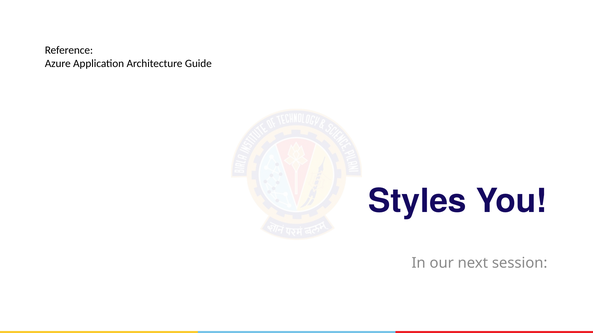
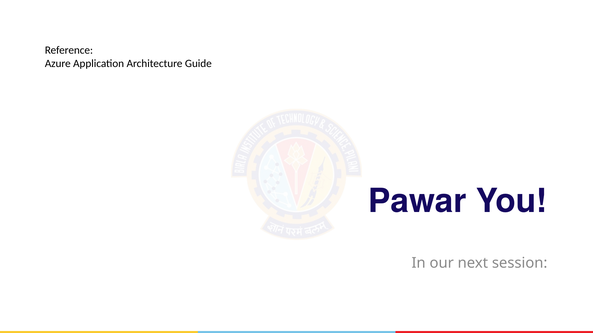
Styles: Styles -> Pawar
